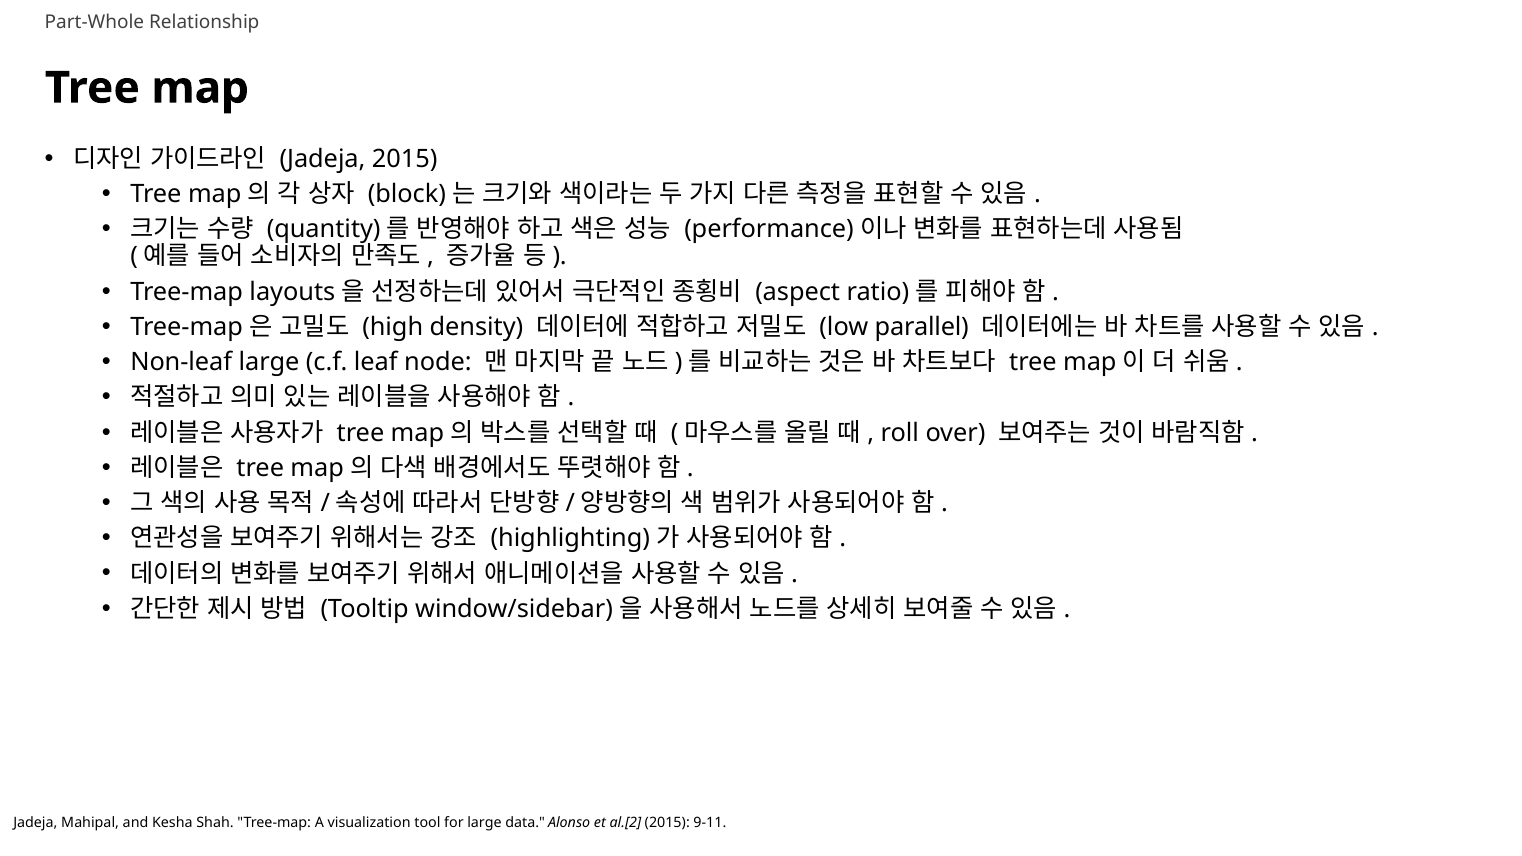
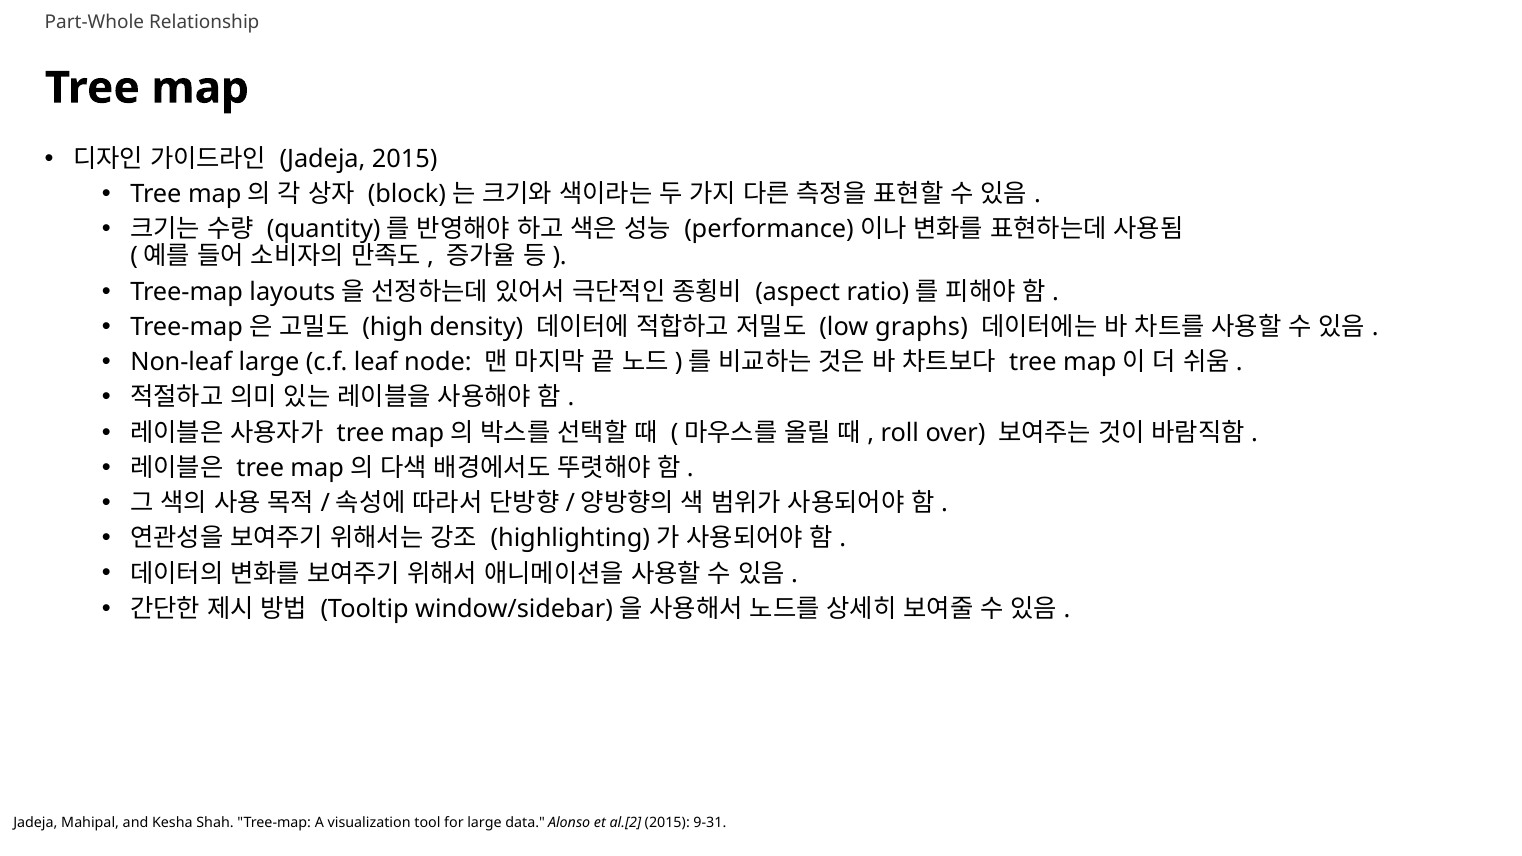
parallel: parallel -> graphs
9-11: 9-11 -> 9-31
